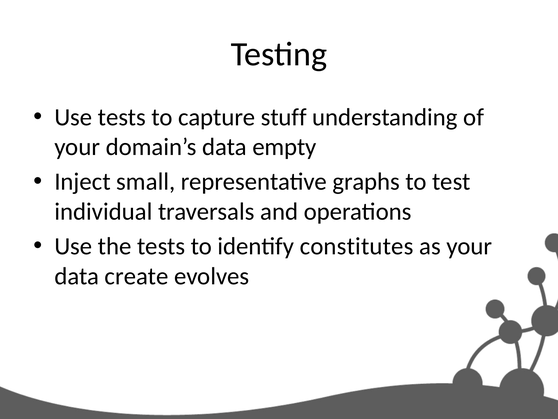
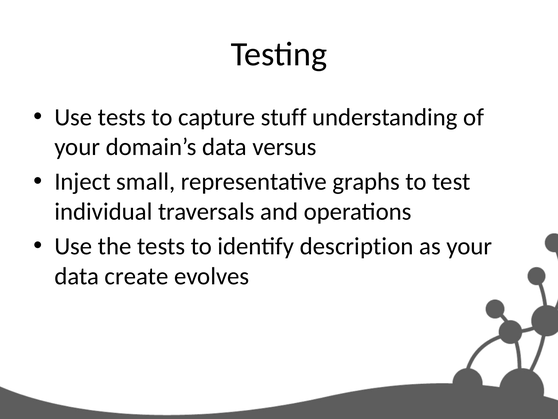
empty: empty -> versus
constitutes: constitutes -> description
